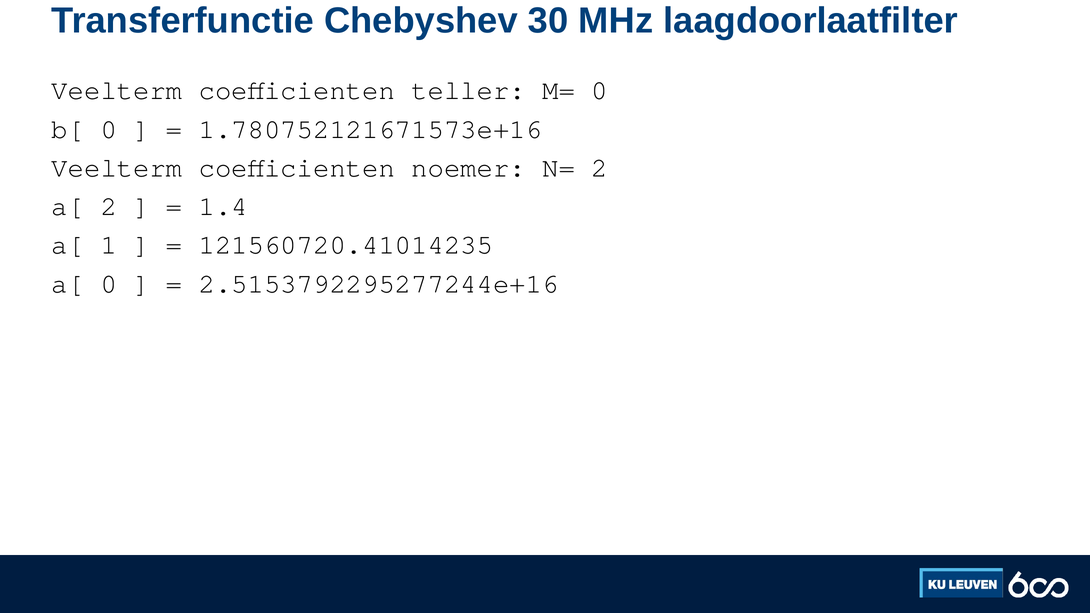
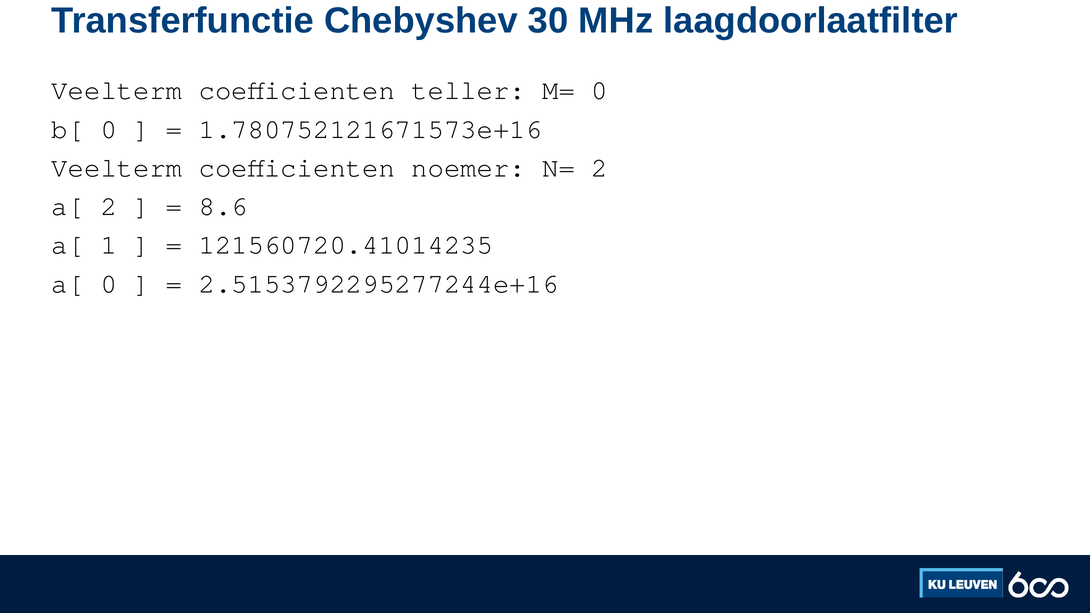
1.4: 1.4 -> 8.6
